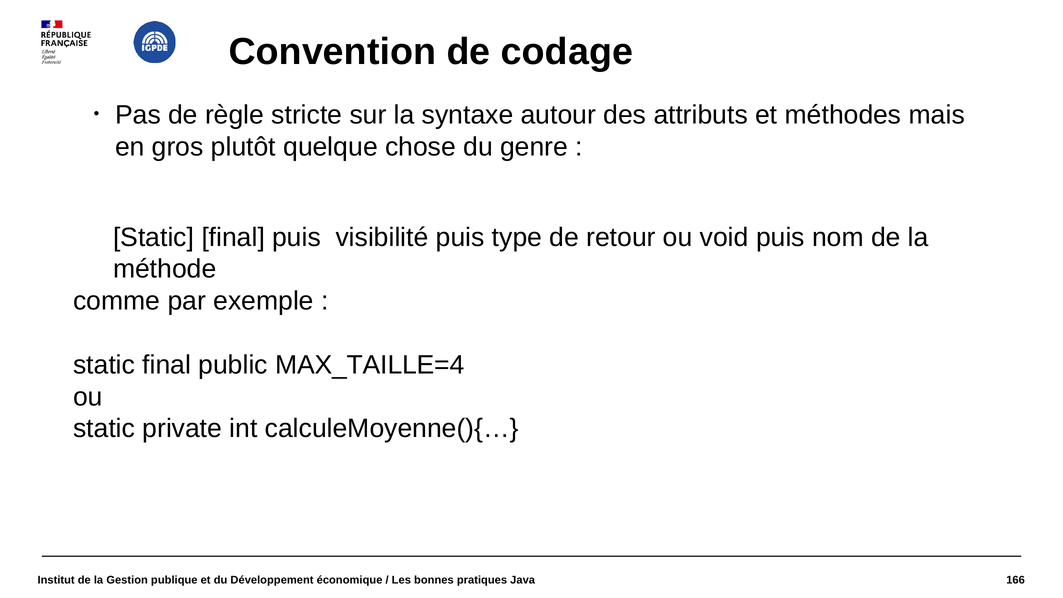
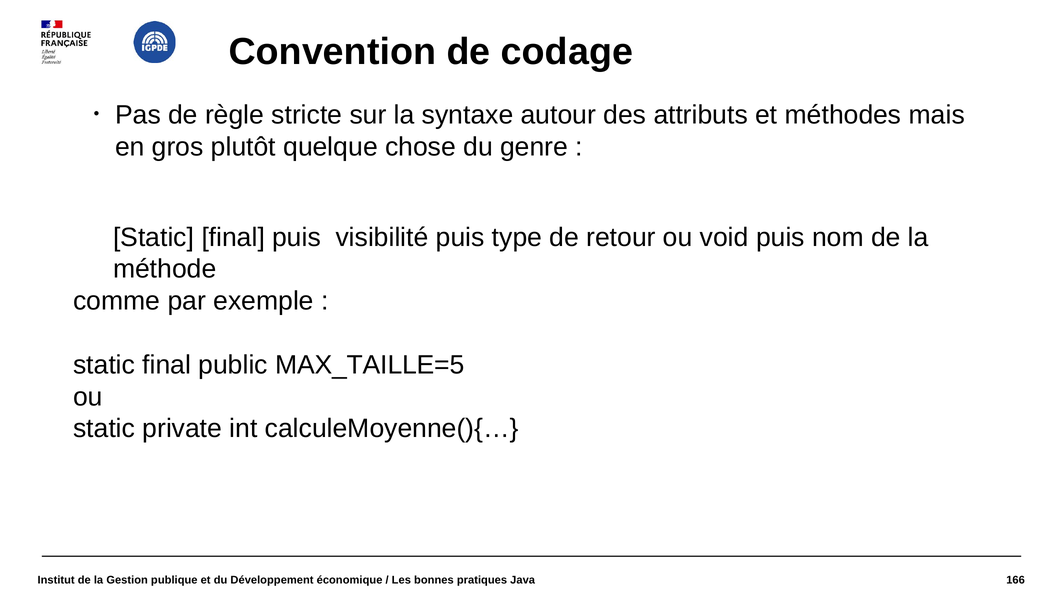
MAX_TAILLE=4: MAX_TAILLE=4 -> MAX_TAILLE=5
